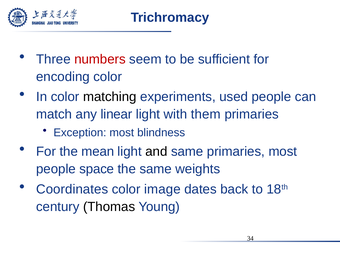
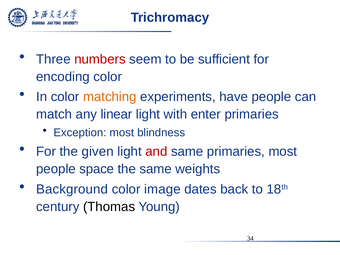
matching colour: black -> orange
used: used -> have
them: them -> enter
mean: mean -> given
and colour: black -> red
Coordinates: Coordinates -> Background
